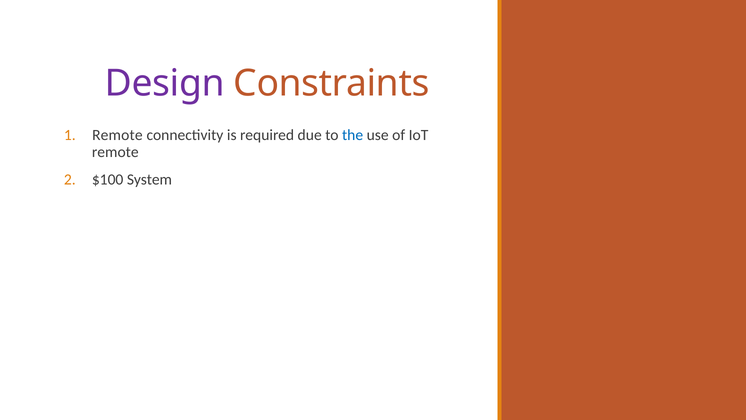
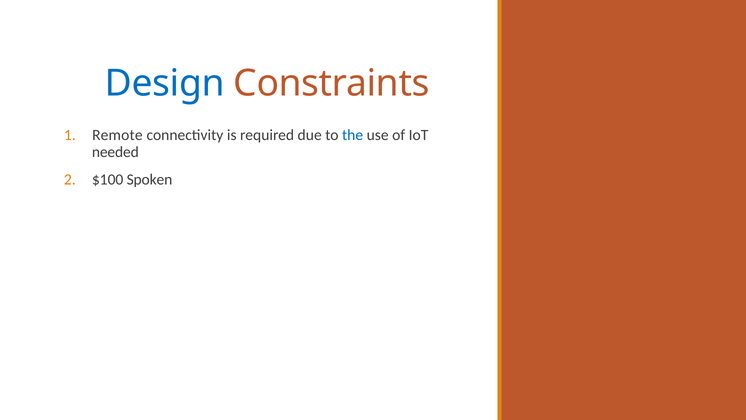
Design colour: purple -> blue
remote at (115, 152): remote -> needed
System: System -> Spoken
